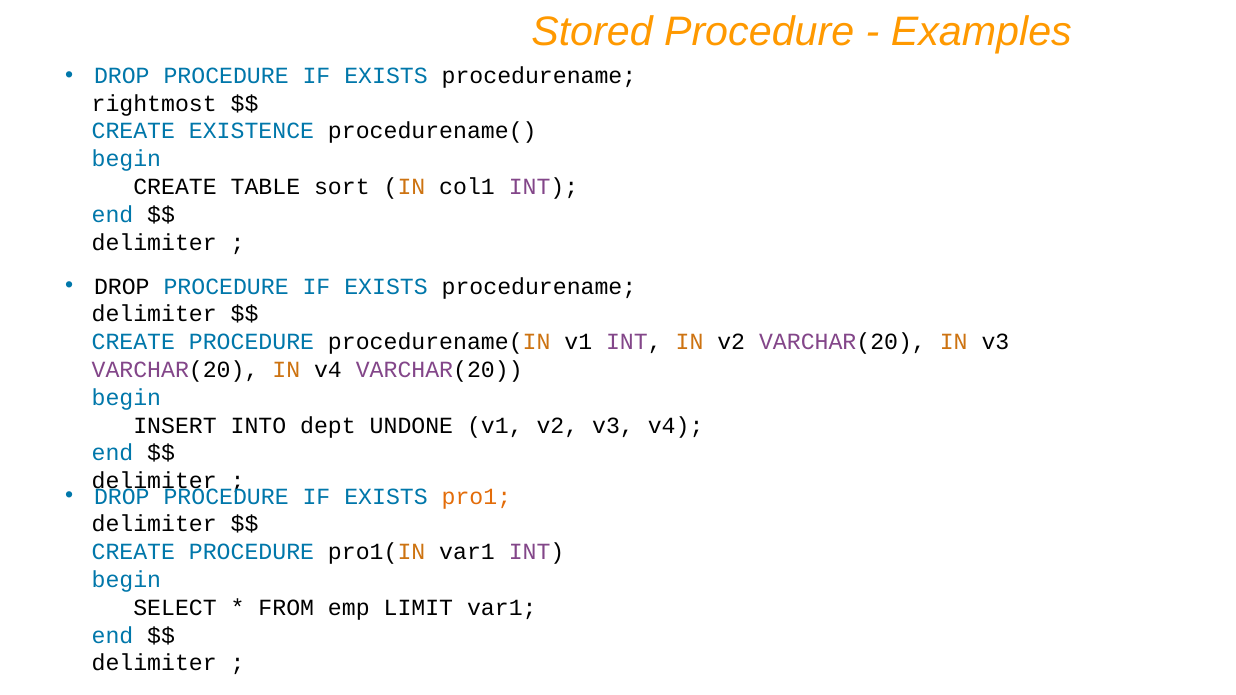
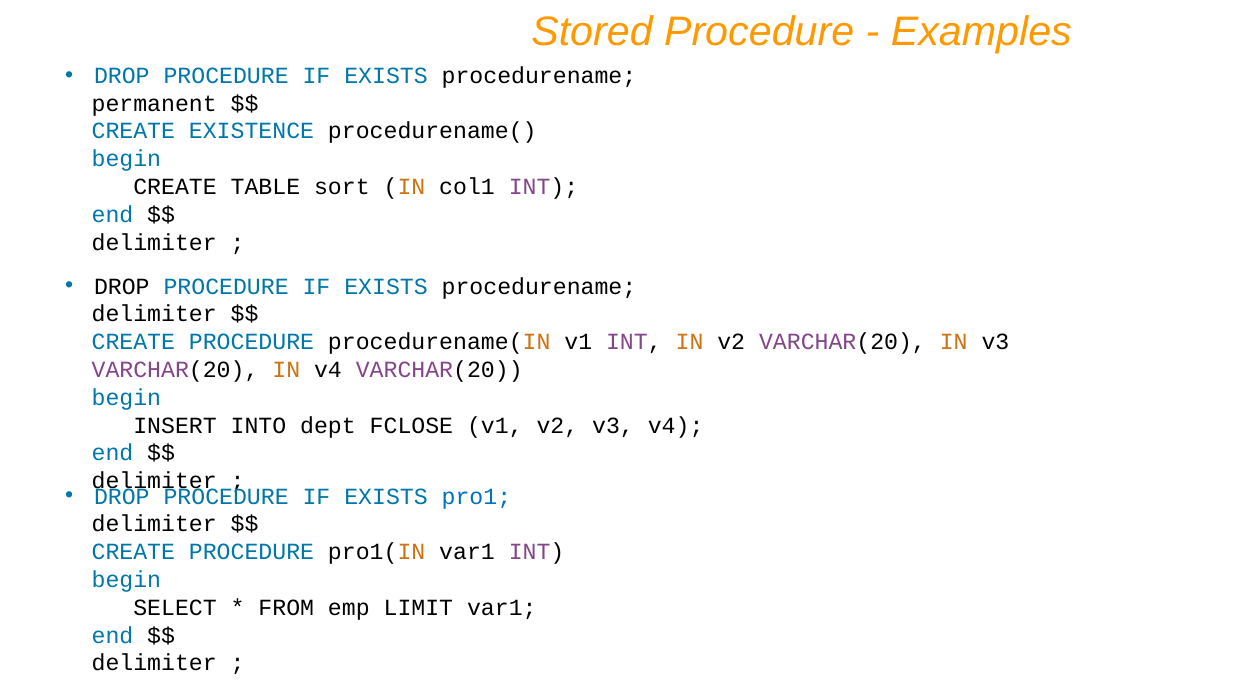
rightmost: rightmost -> permanent
UNDONE: UNDONE -> FCLOSE
pro1 colour: orange -> blue
